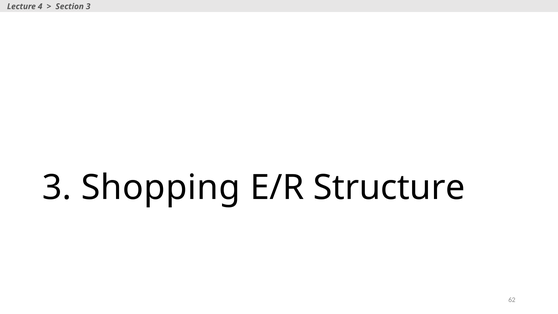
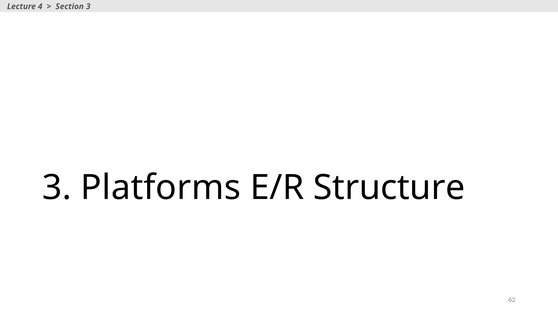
Shopping: Shopping -> Platforms
